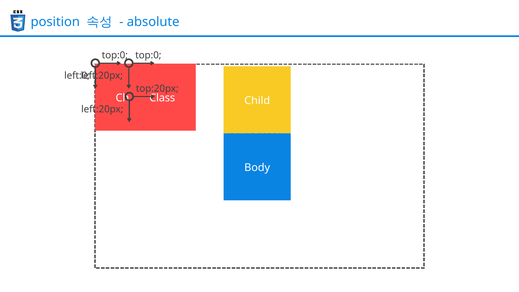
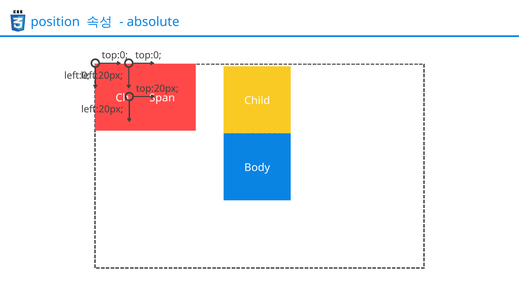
Class: Class -> Span
